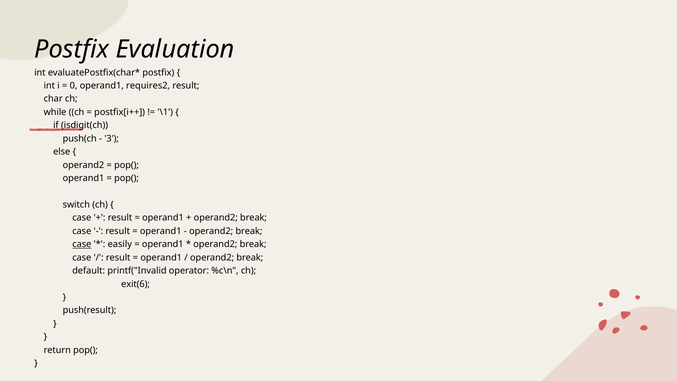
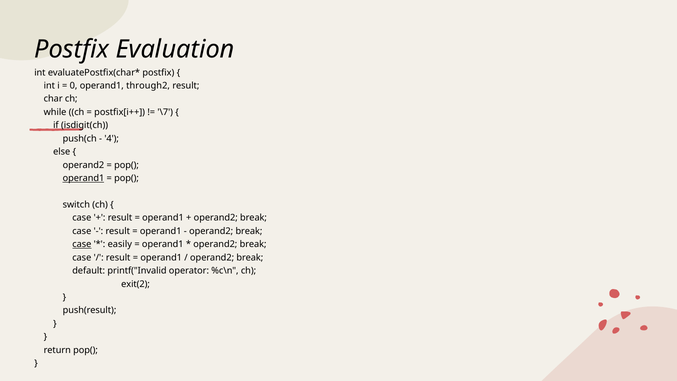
requires2: requires2 -> through2
\1: \1 -> \7
3: 3 -> 4
operand1 at (83, 178) underline: none -> present
exit(6: exit(6 -> exit(2
